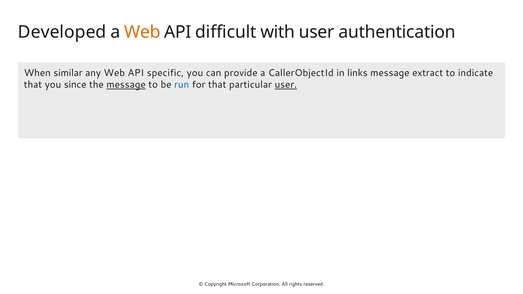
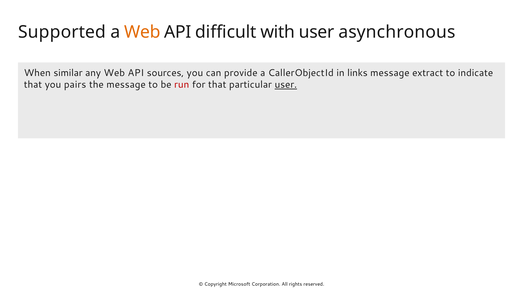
Developed: Developed -> Supported
authentication: authentication -> asynchronous
specific: specific -> sources
since: since -> pairs
message at (126, 85) underline: present -> none
run colour: blue -> red
